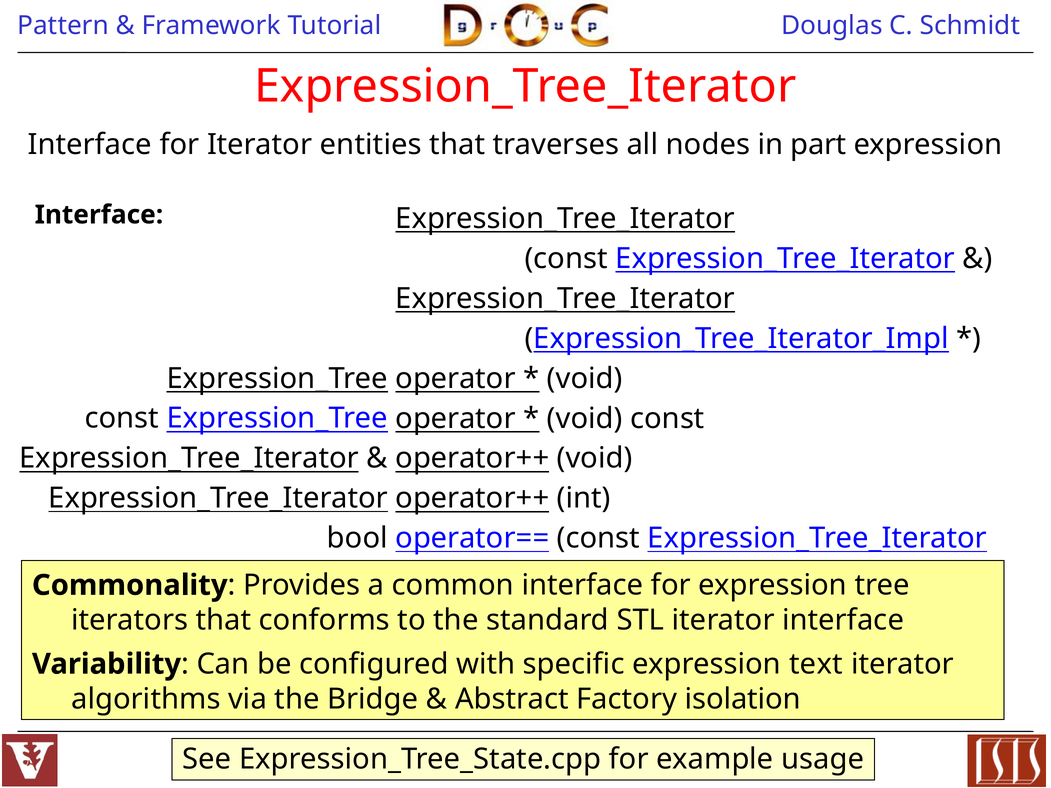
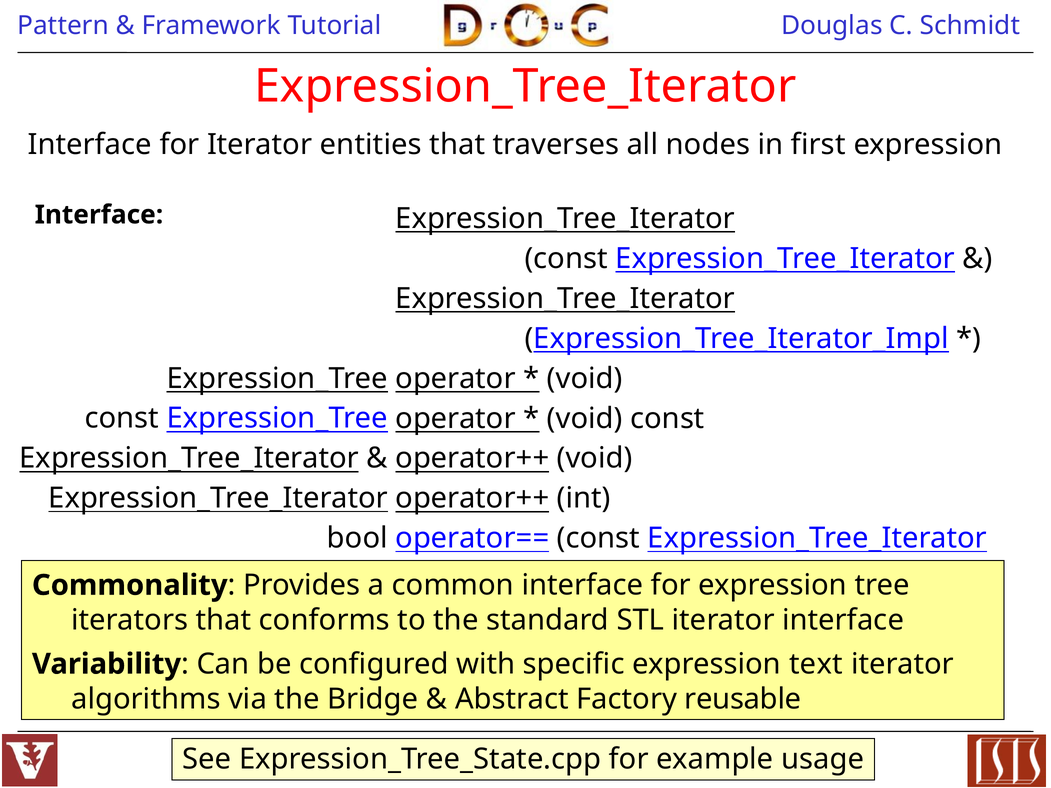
part: part -> first
isolation: isolation -> reusable
